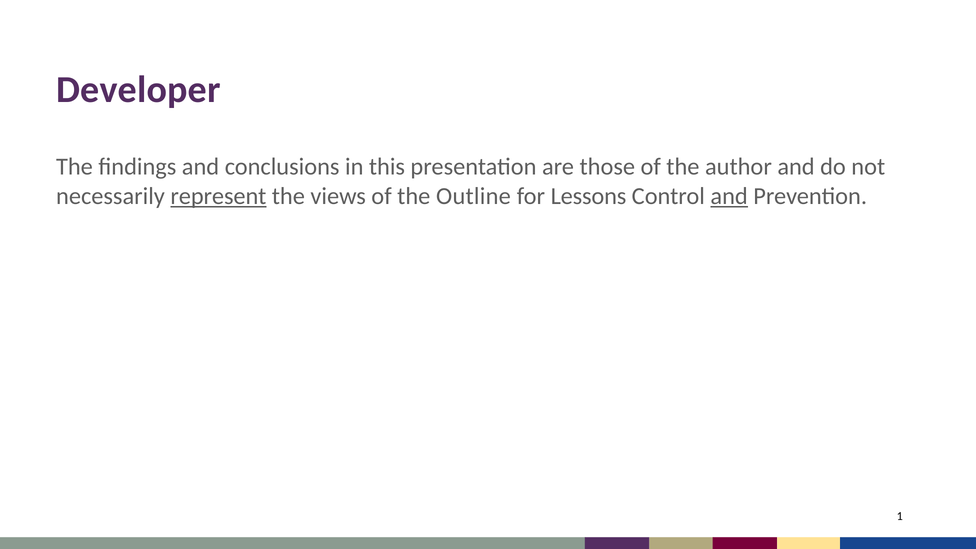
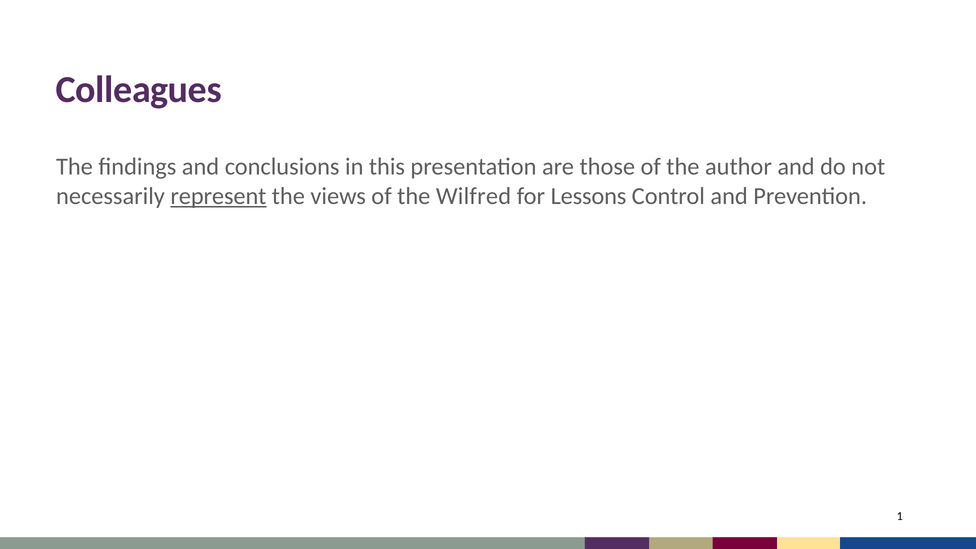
Developer: Developer -> Colleagues
Outline: Outline -> Wilfred
and at (729, 196) underline: present -> none
